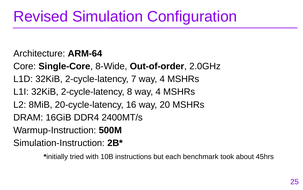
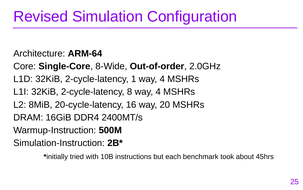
7: 7 -> 1
